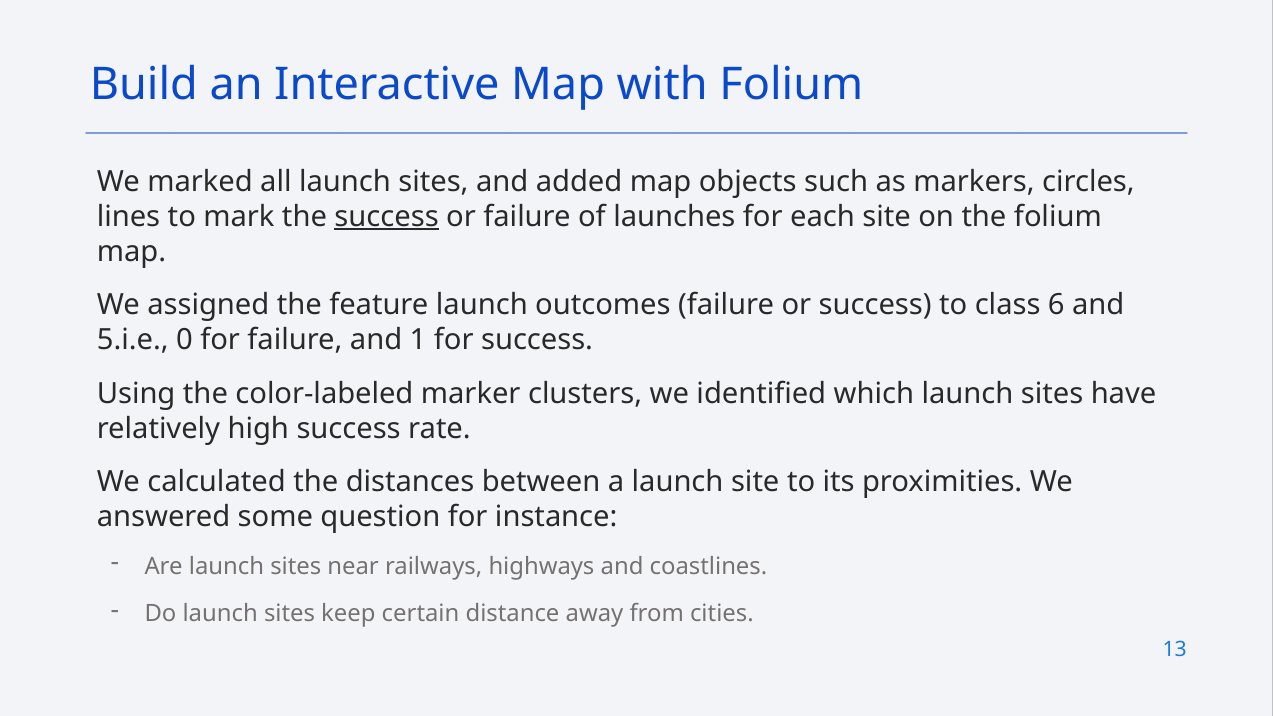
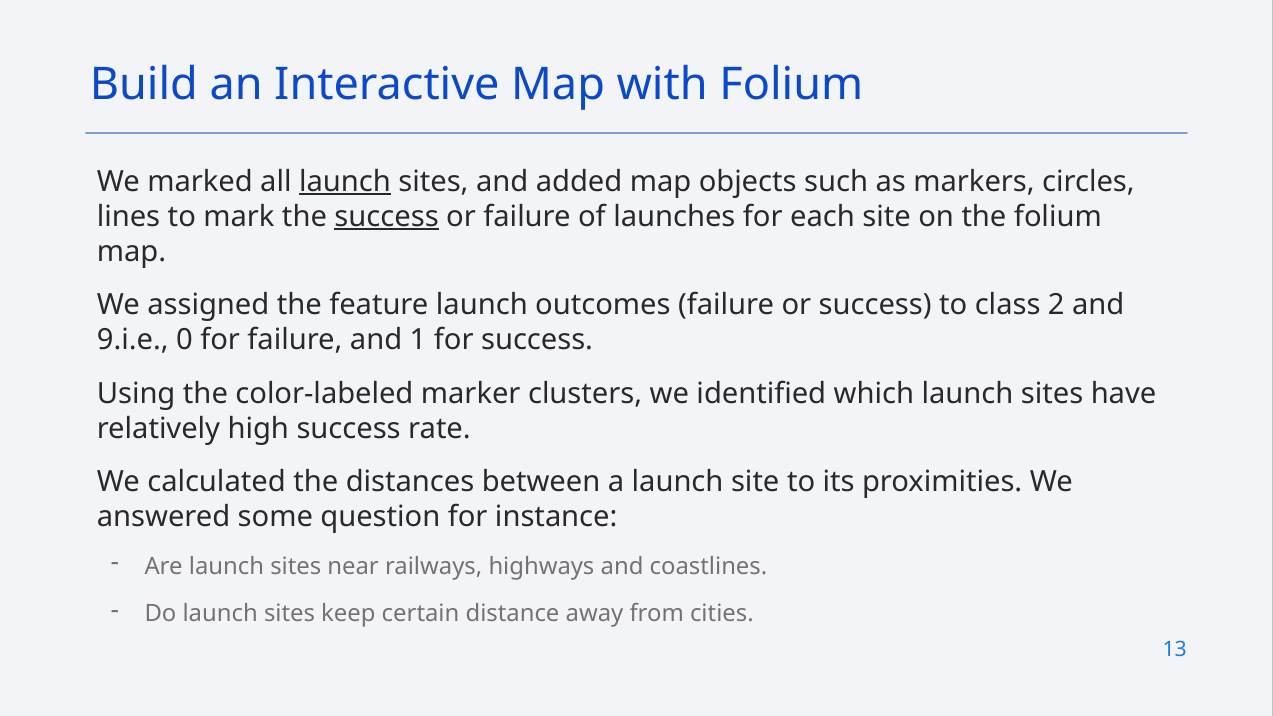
launch at (345, 182) underline: none -> present
6: 6 -> 2
5.i.e: 5.i.e -> 9.i.e
